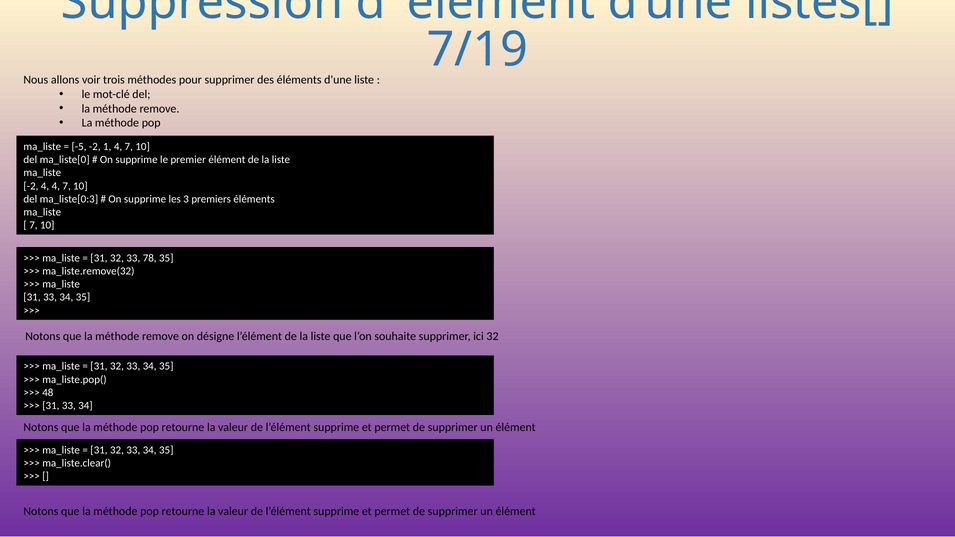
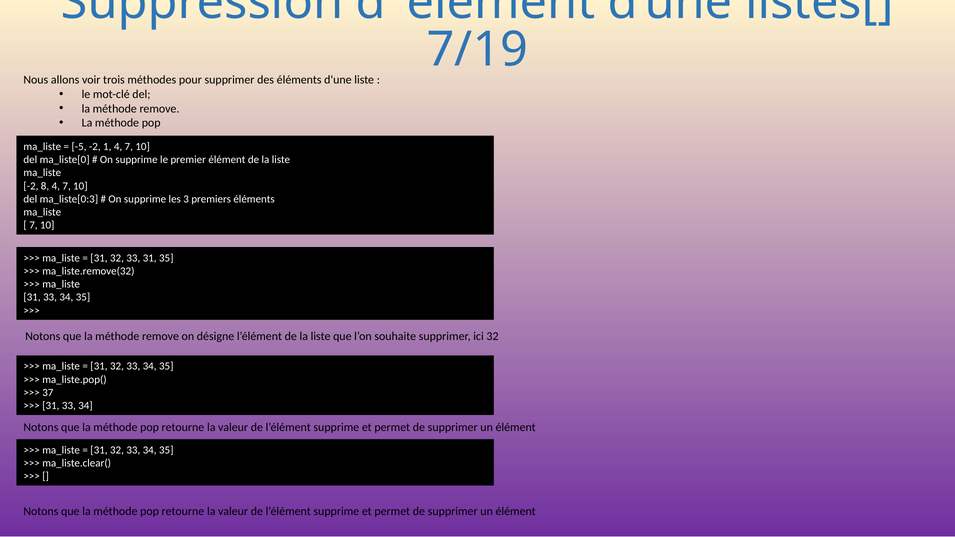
-2 4: 4 -> 8
33 78: 78 -> 31
48: 48 -> 37
